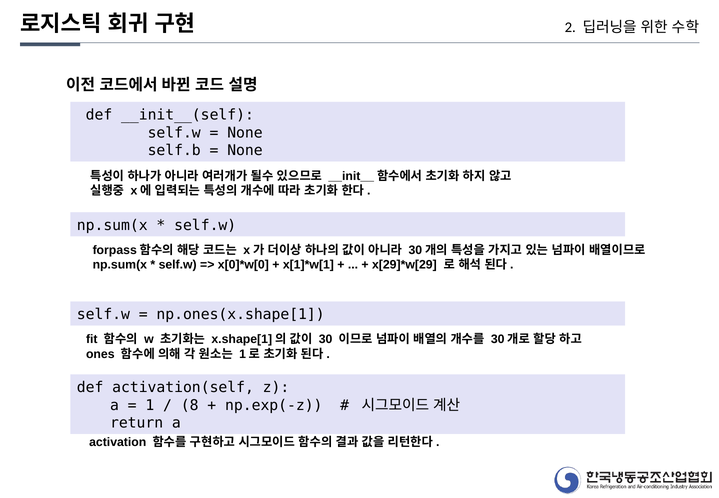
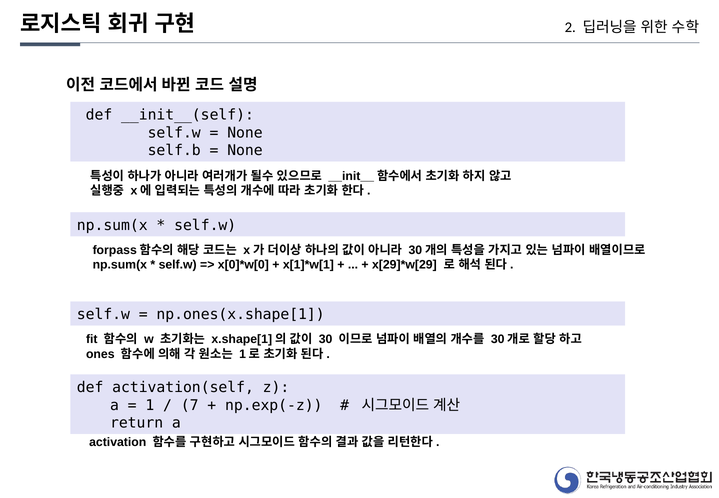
8: 8 -> 7
